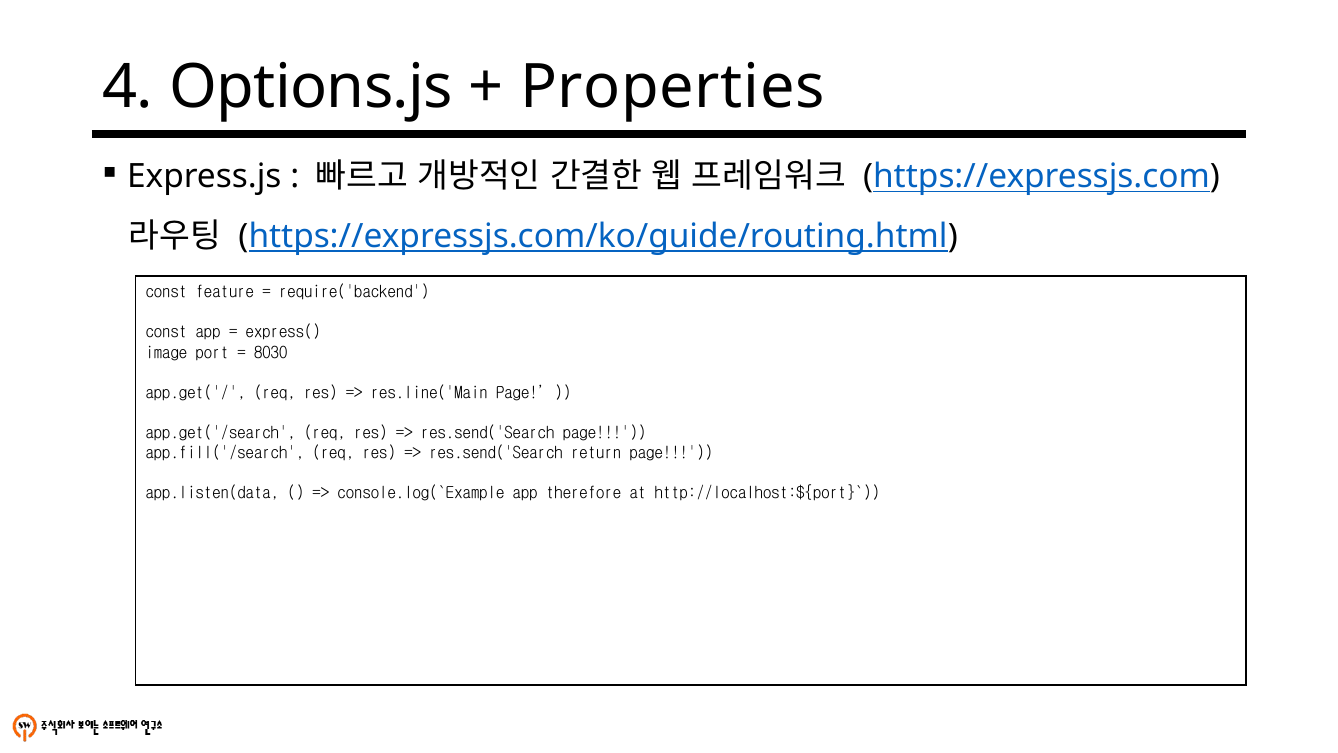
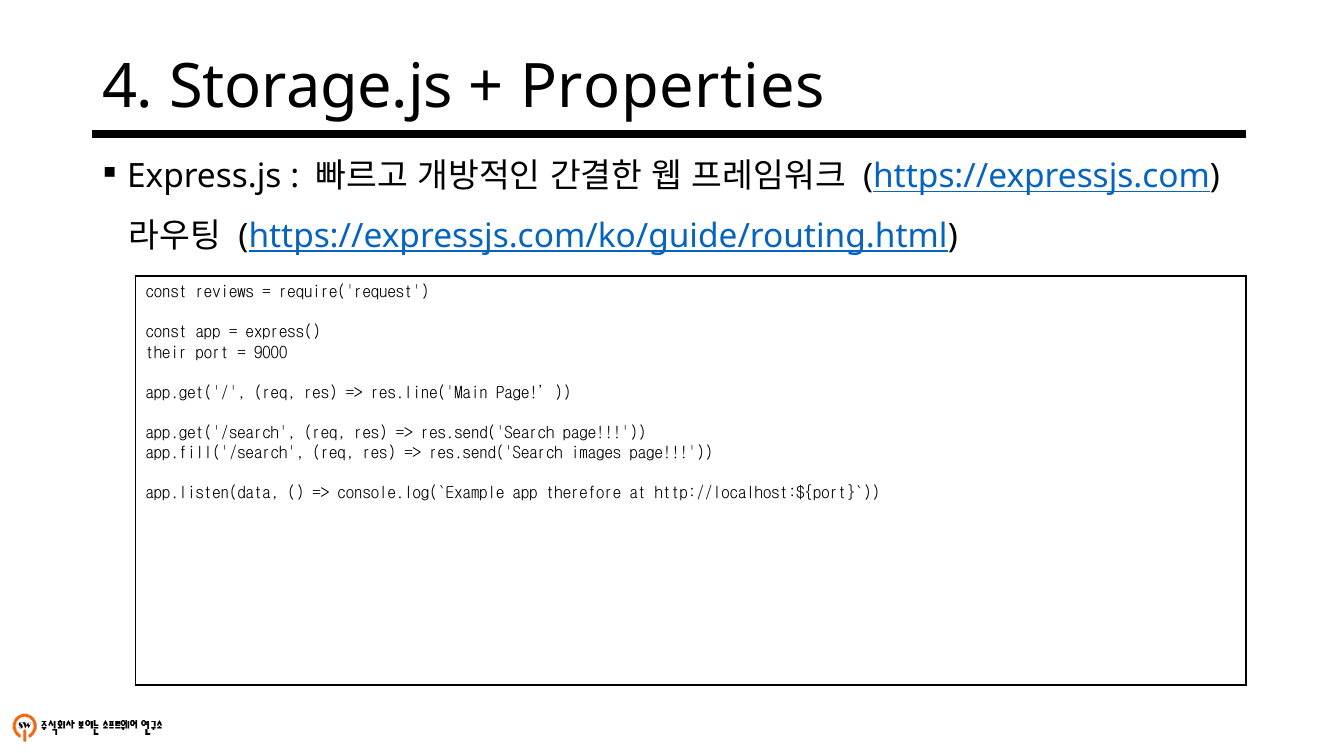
Options.js: Options.js -> Storage.js
feature: feature -> reviews
require('backend: require('backend -> require('request
image: image -> their
8030: 8030 -> 9000
return: return -> images
